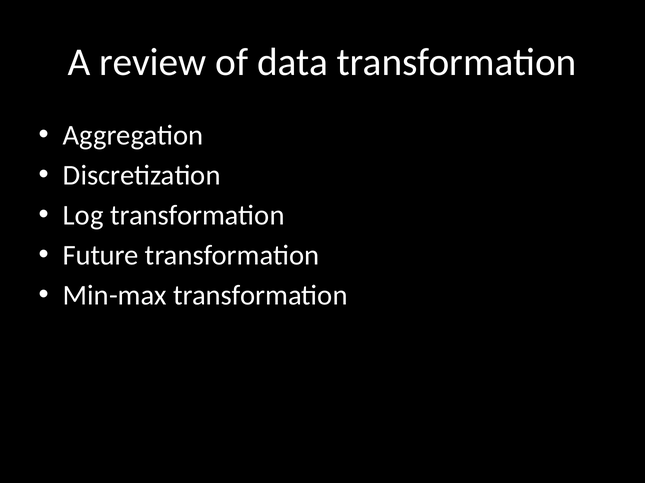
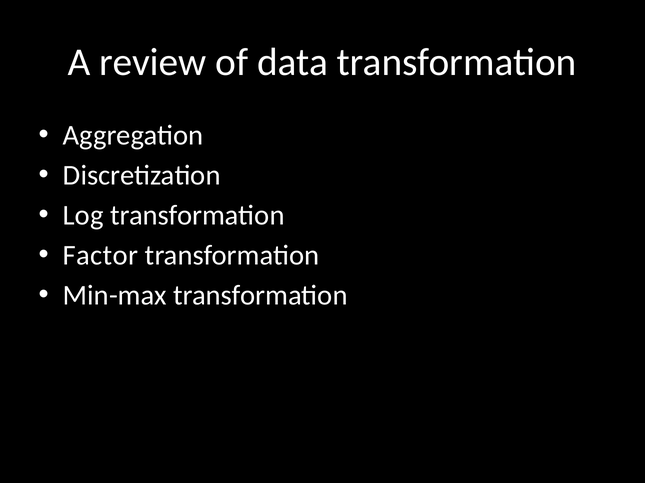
Future: Future -> Factor
